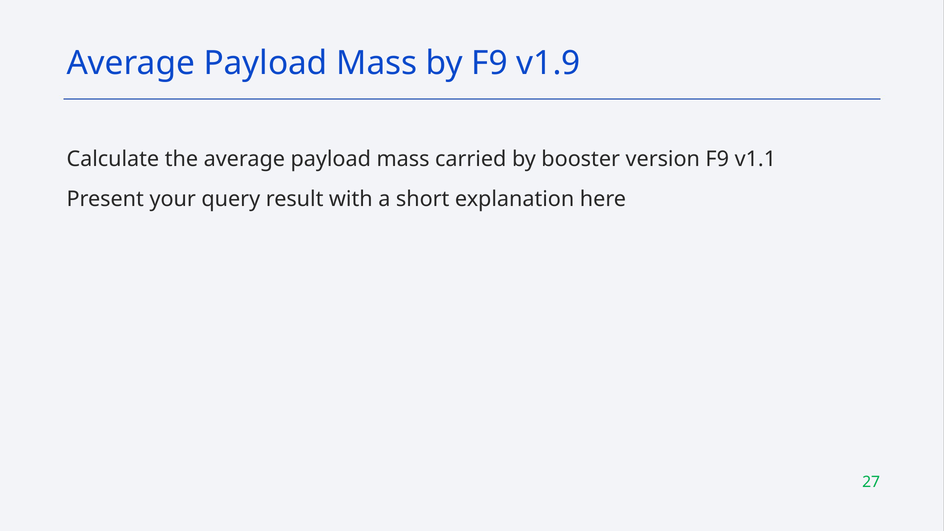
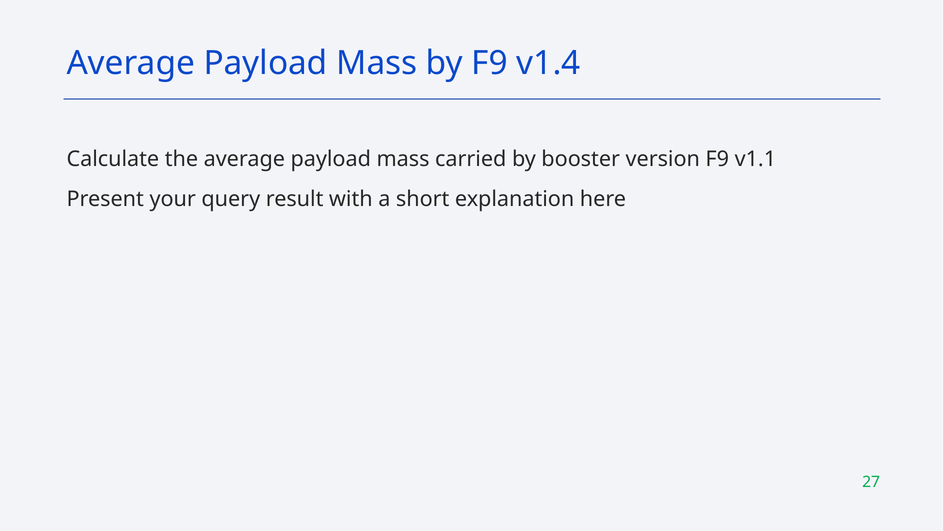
v1.9: v1.9 -> v1.4
